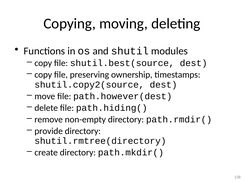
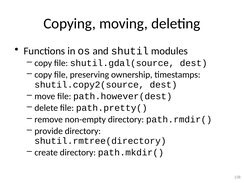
shutil.best(source: shutil.best(source -> shutil.gdal(source
path.hiding(: path.hiding( -> path.pretty(
